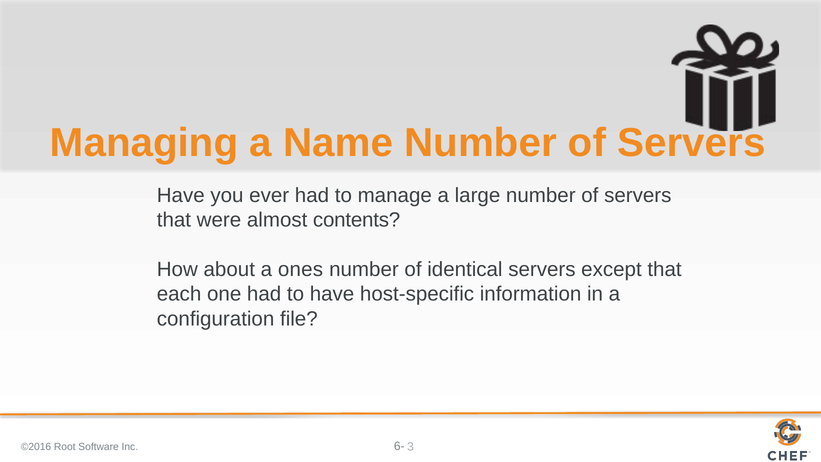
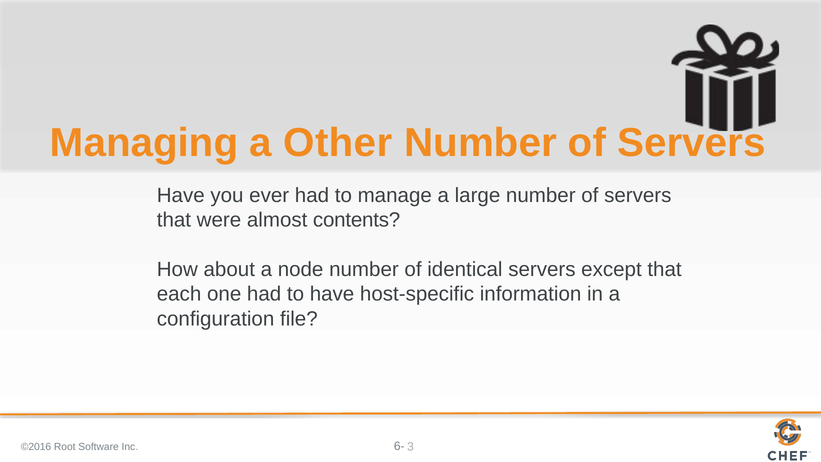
Name: Name -> Other
ones: ones -> node
